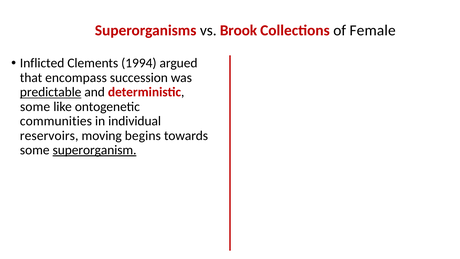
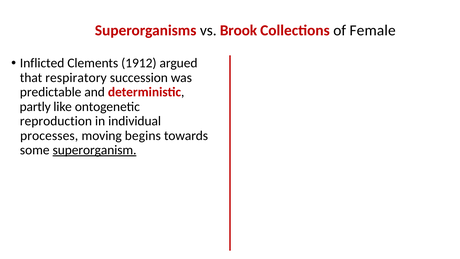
1994: 1994 -> 1912
encompass: encompass -> respiratory
predictable underline: present -> none
some at (35, 107): some -> partly
communities: communities -> reproduction
reservoirs: reservoirs -> processes
